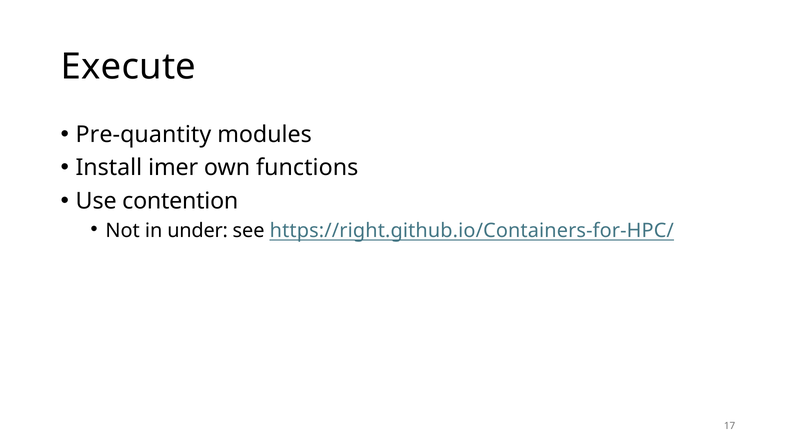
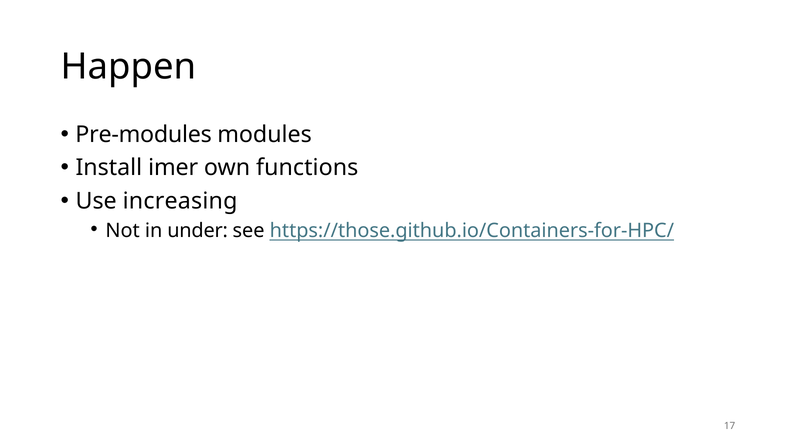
Execute: Execute -> Happen
Pre-quantity: Pre-quantity -> Pre-modules
contention: contention -> increasing
https://right.github.io/Containers-for-HPC/: https://right.github.io/Containers-for-HPC/ -> https://those.github.io/Containers-for-HPC/
